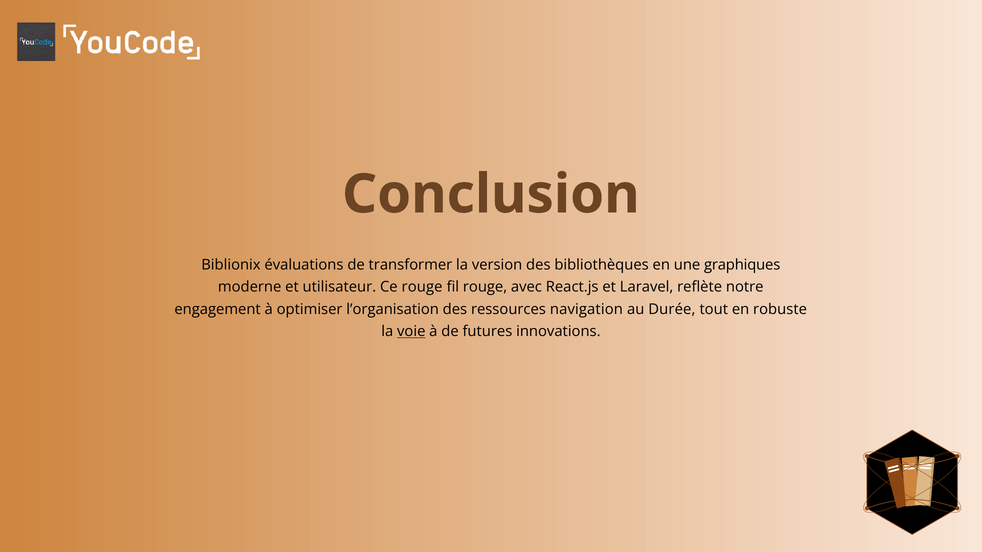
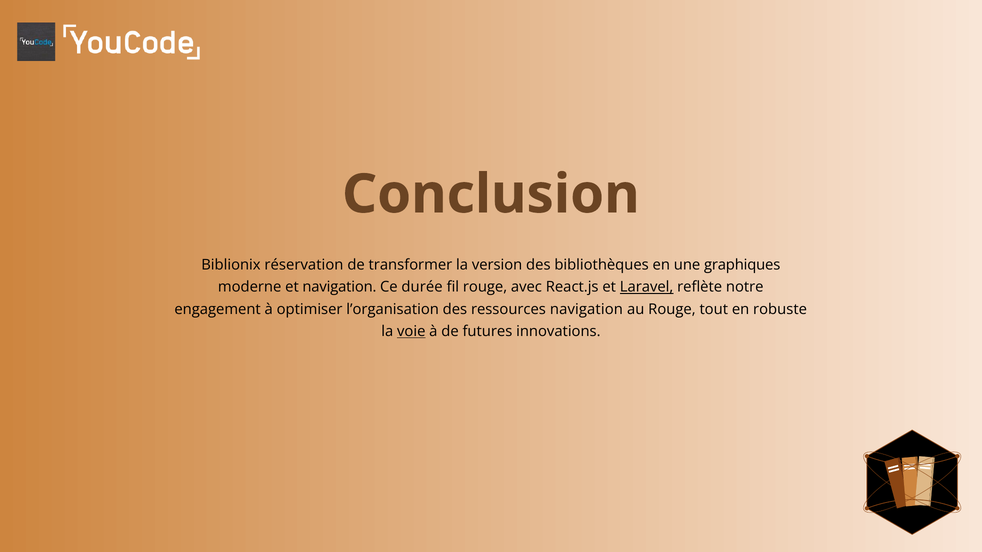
évaluations: évaluations -> réservation
et utilisateur: utilisateur -> navigation
Ce rouge: rouge -> durée
Laravel underline: none -> present
au Durée: Durée -> Rouge
